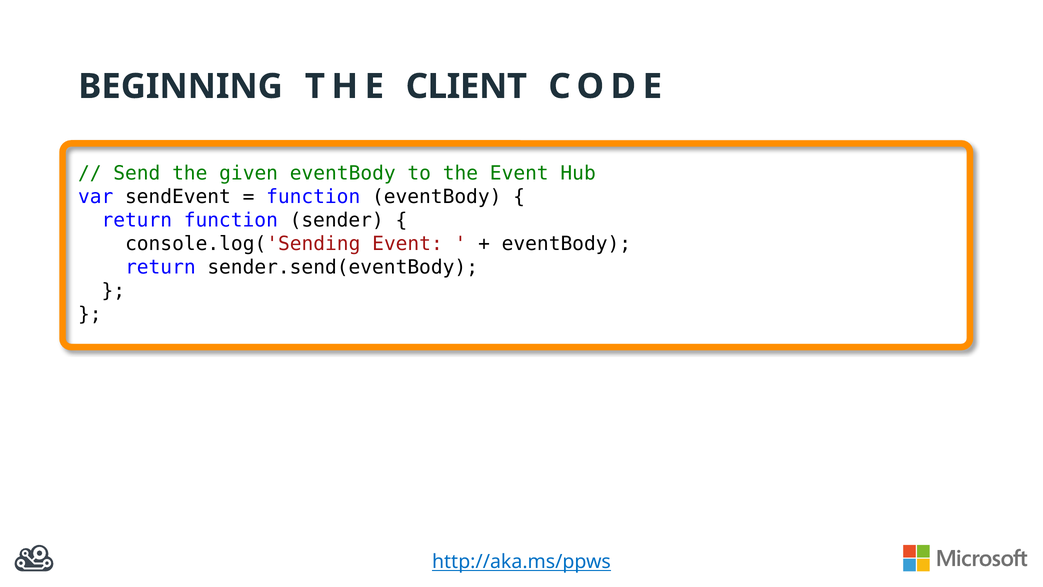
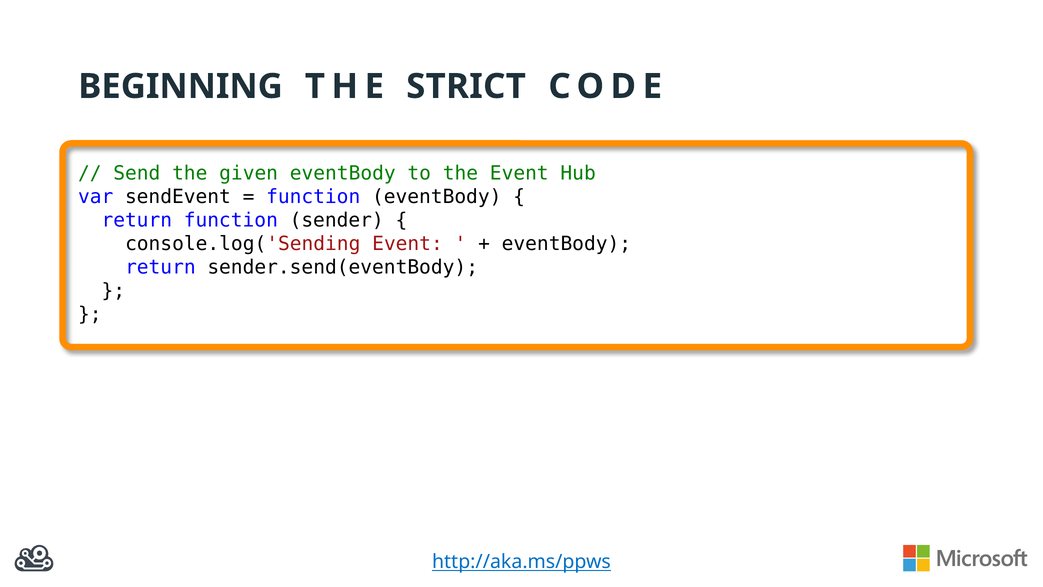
CLIENT: CLIENT -> STRICT
